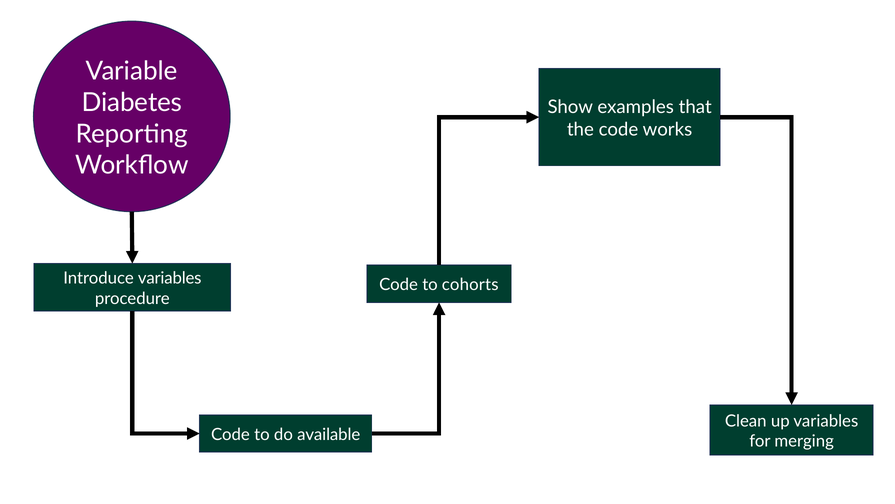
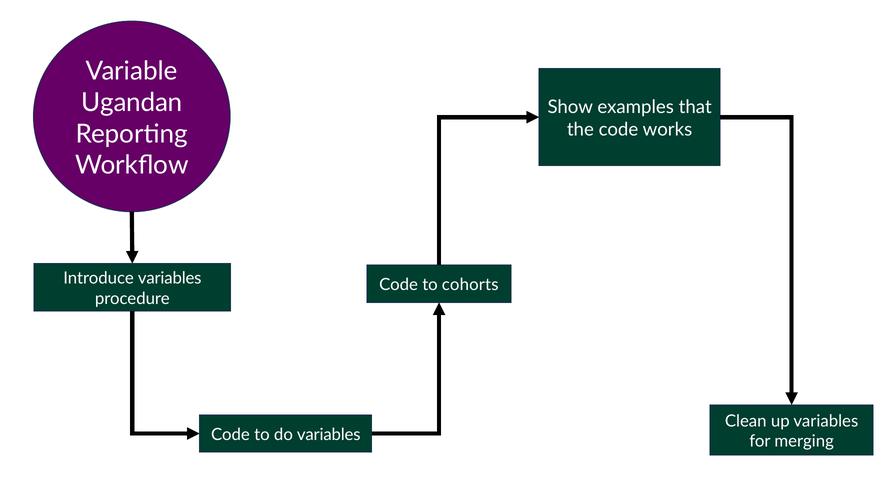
Diabetes: Diabetes -> Ugandan
do available: available -> variables
